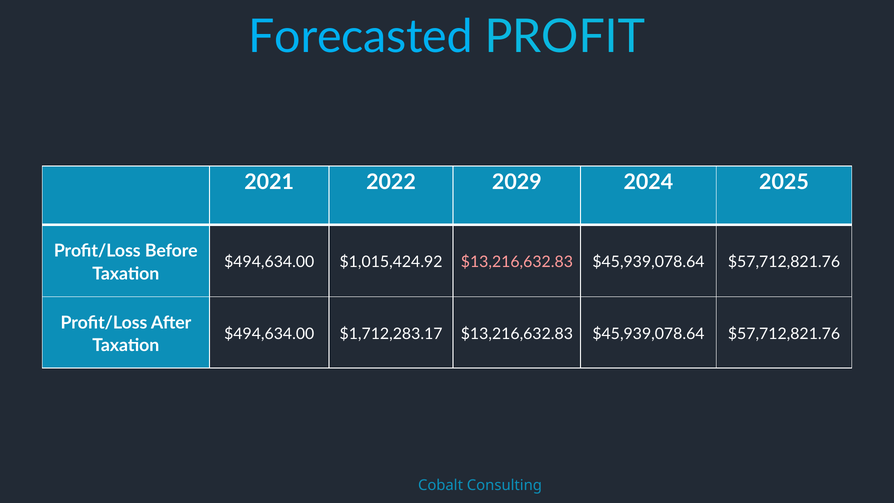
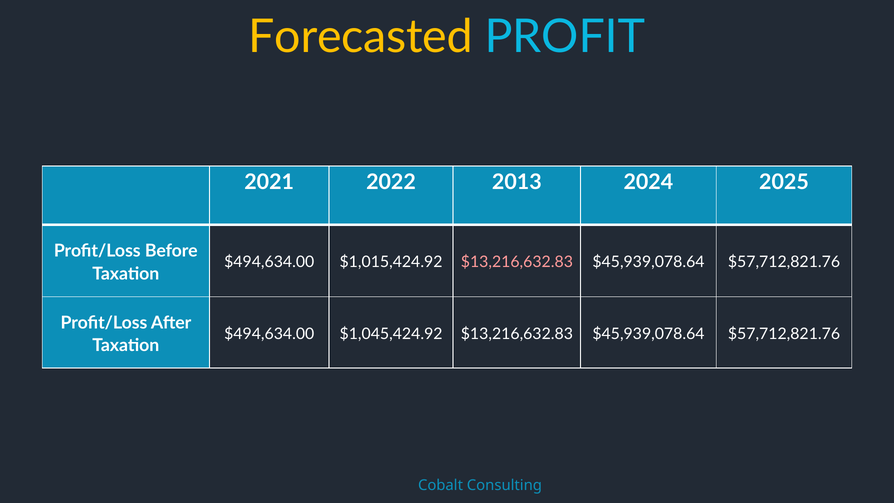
Forecasted colour: light blue -> yellow
2029: 2029 -> 2013
$1,712,283.17: $1,712,283.17 -> $1,045,424.92
